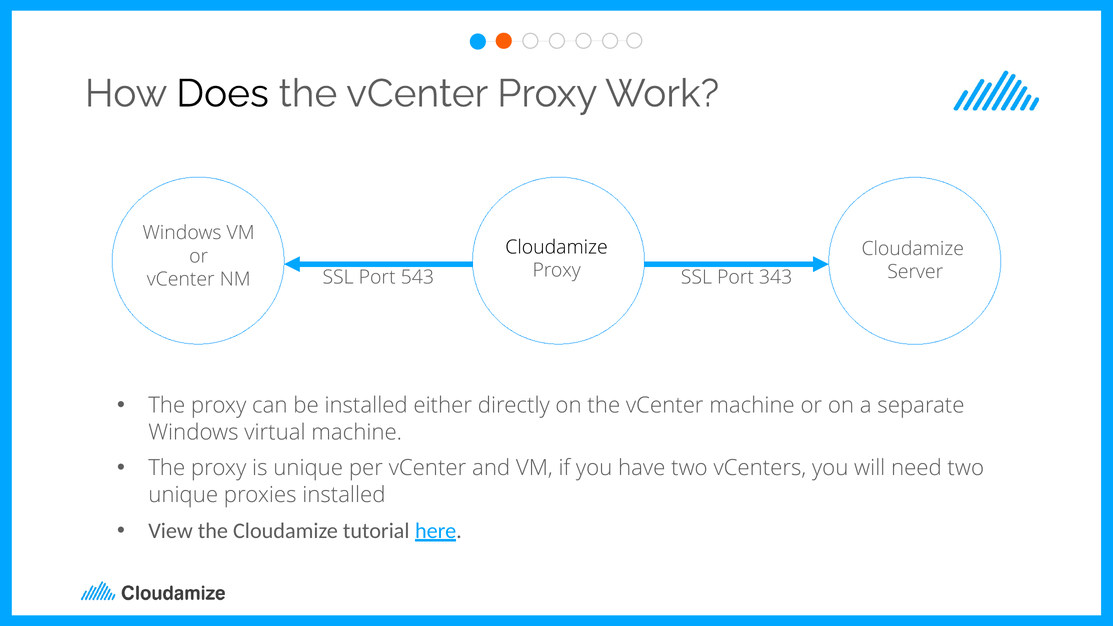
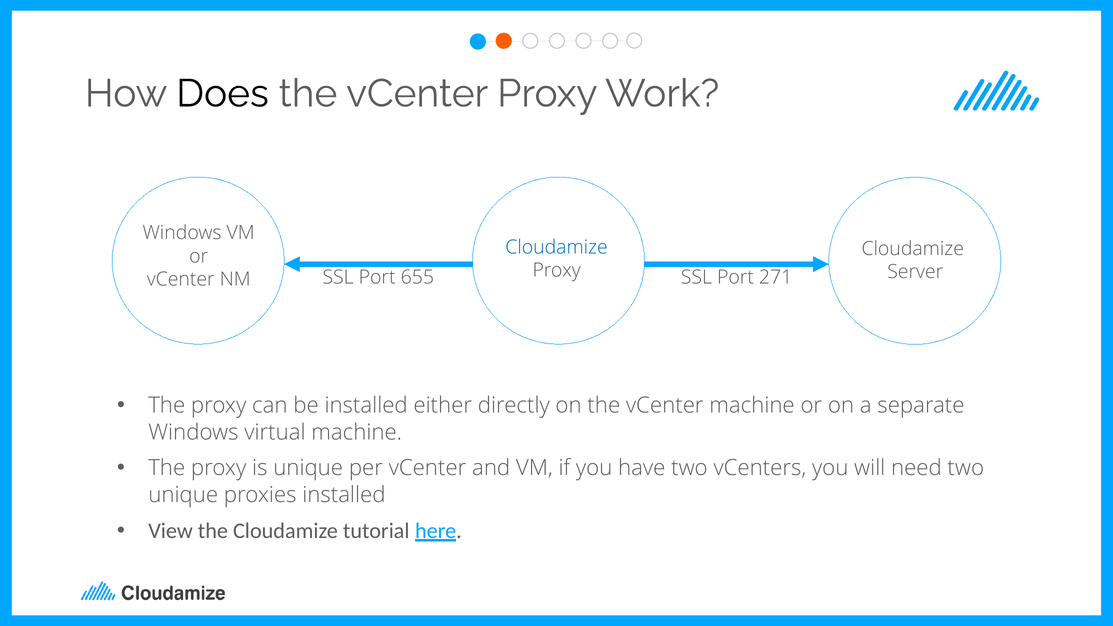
Cloudamize at (557, 247) colour: black -> blue
543: 543 -> 655
343: 343 -> 271
